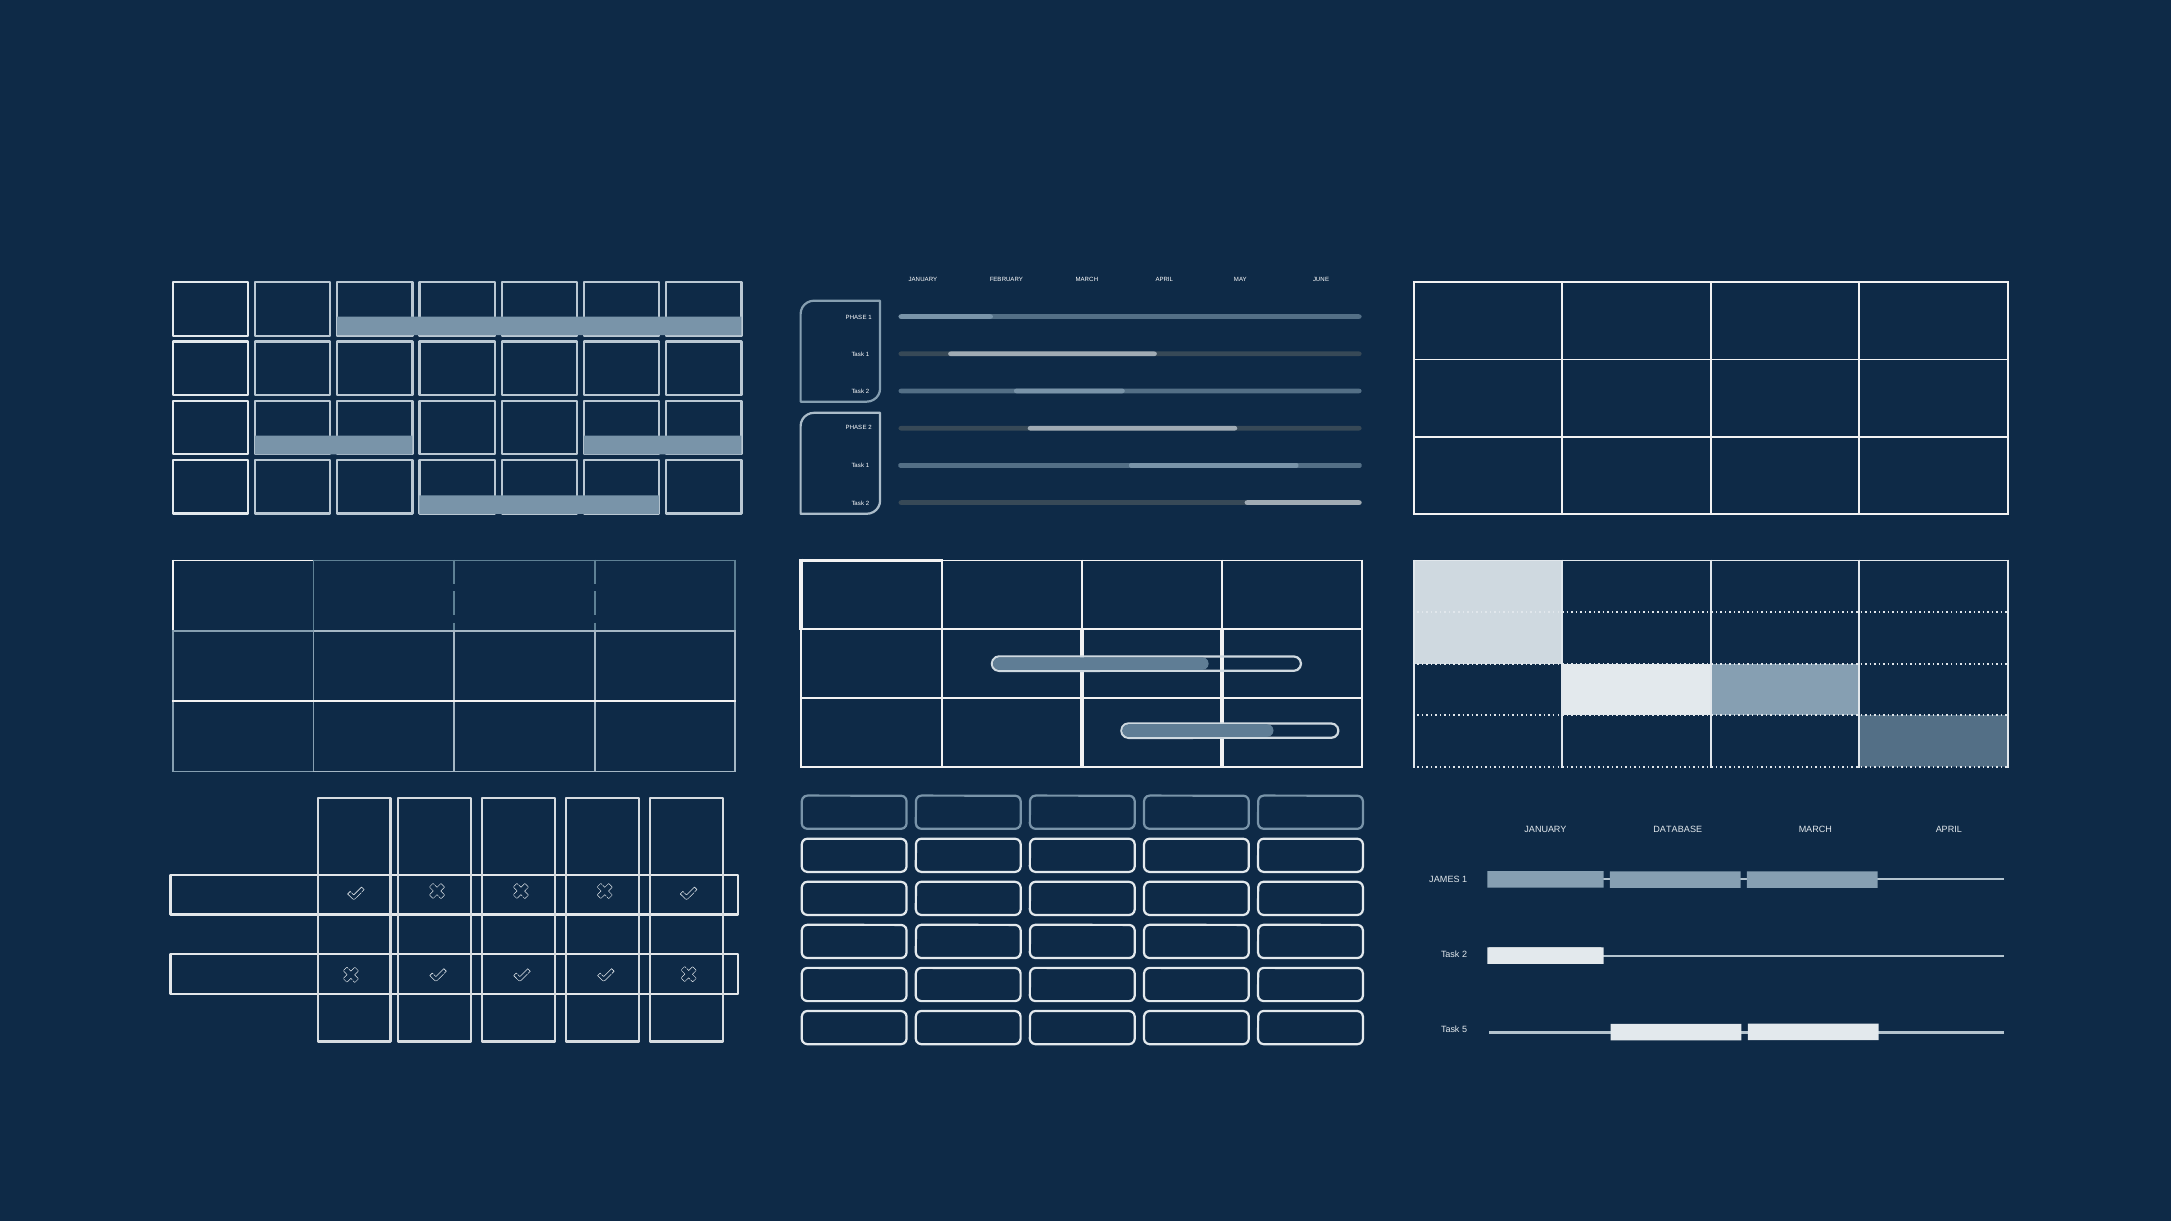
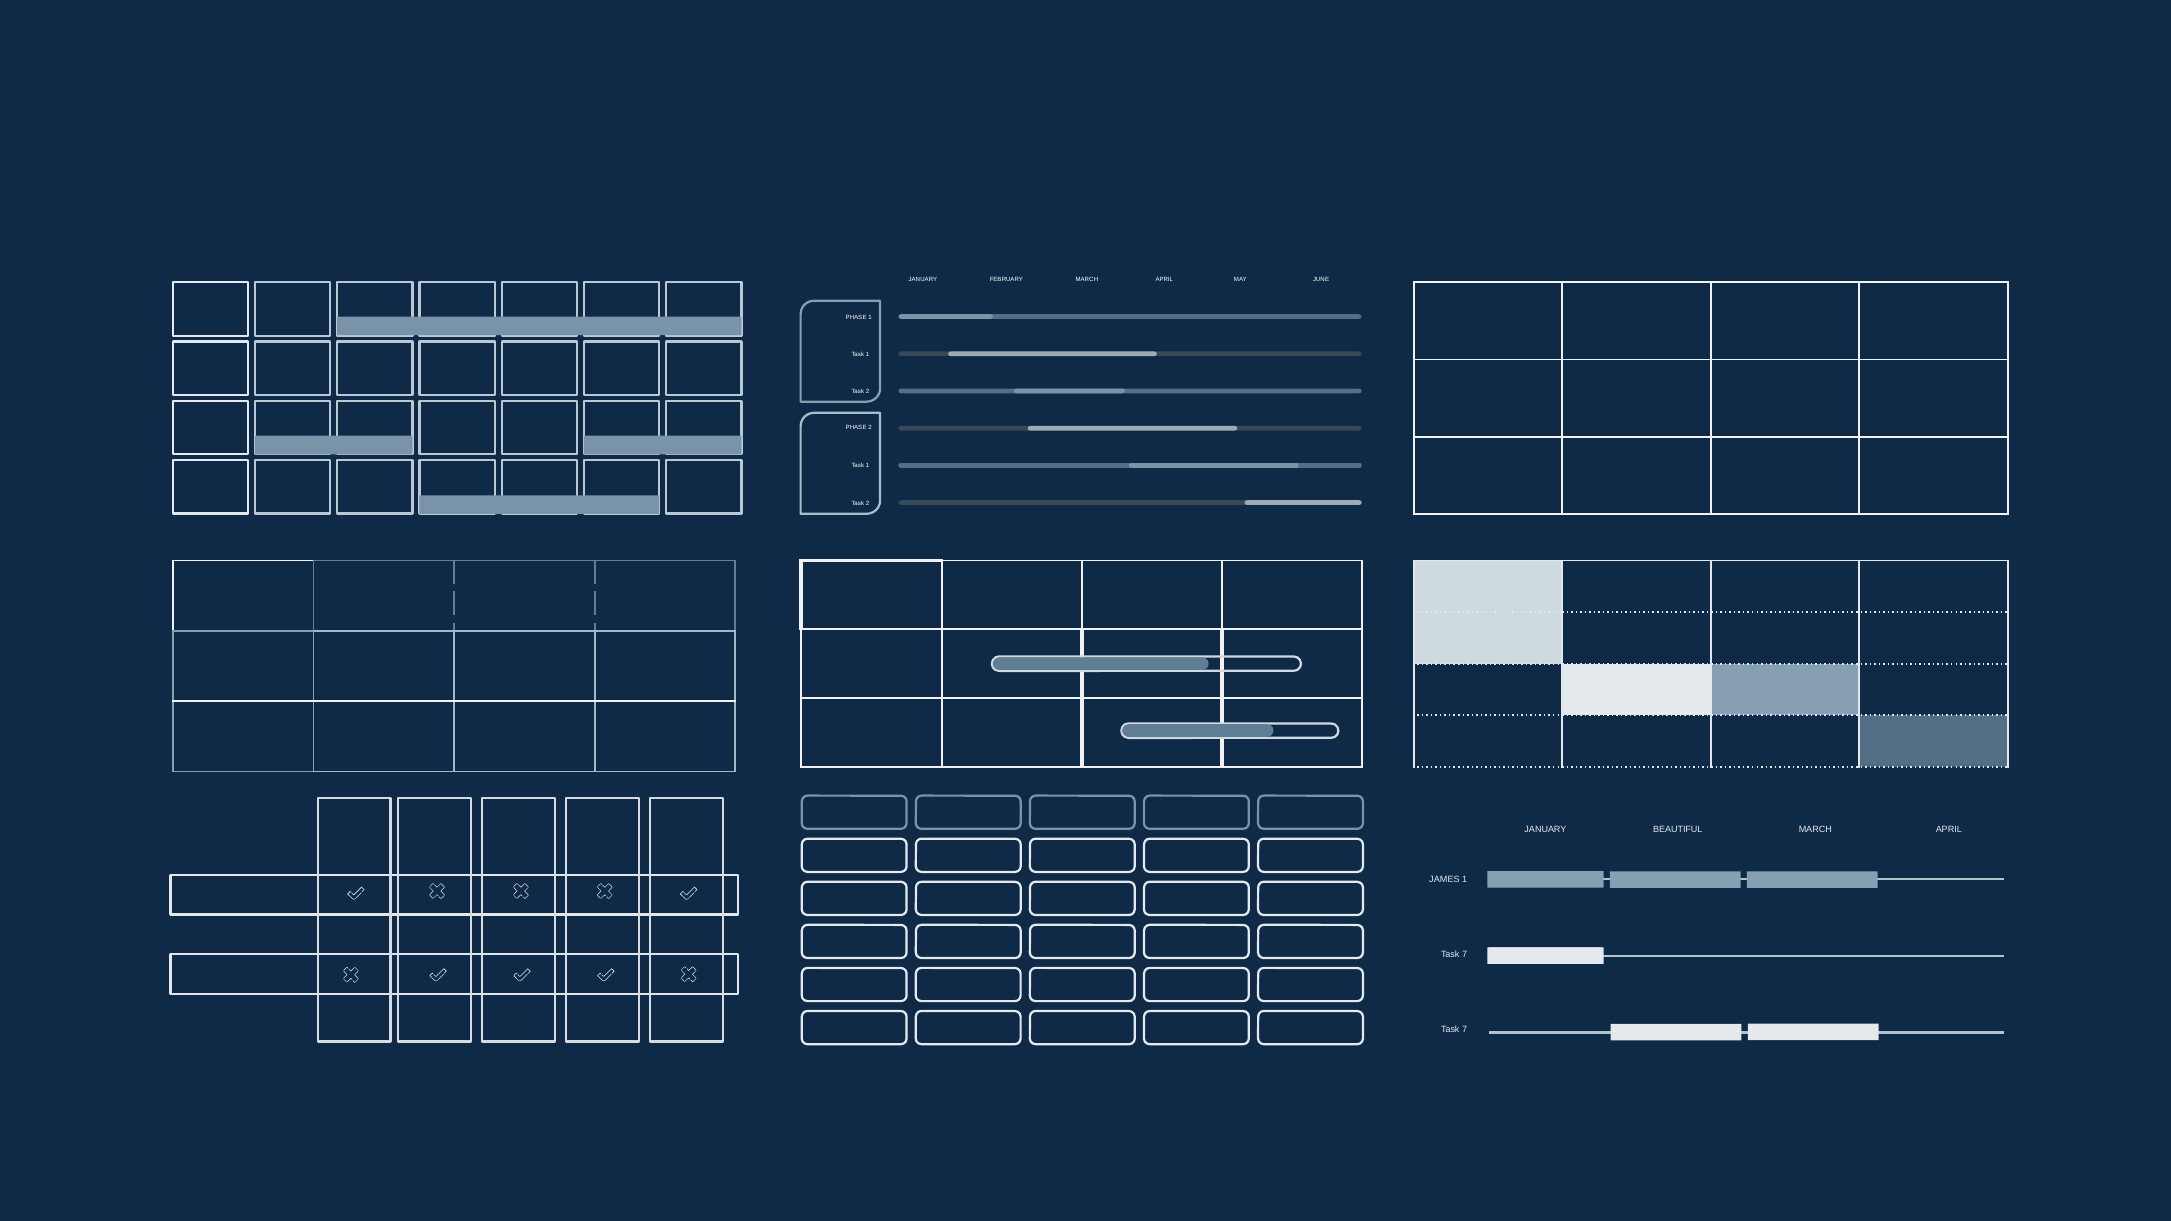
DATABASE: DATABASE -> BEAUTIFUL
2 at (1465, 955): 2 -> 7
5 at (1465, 1030): 5 -> 7
